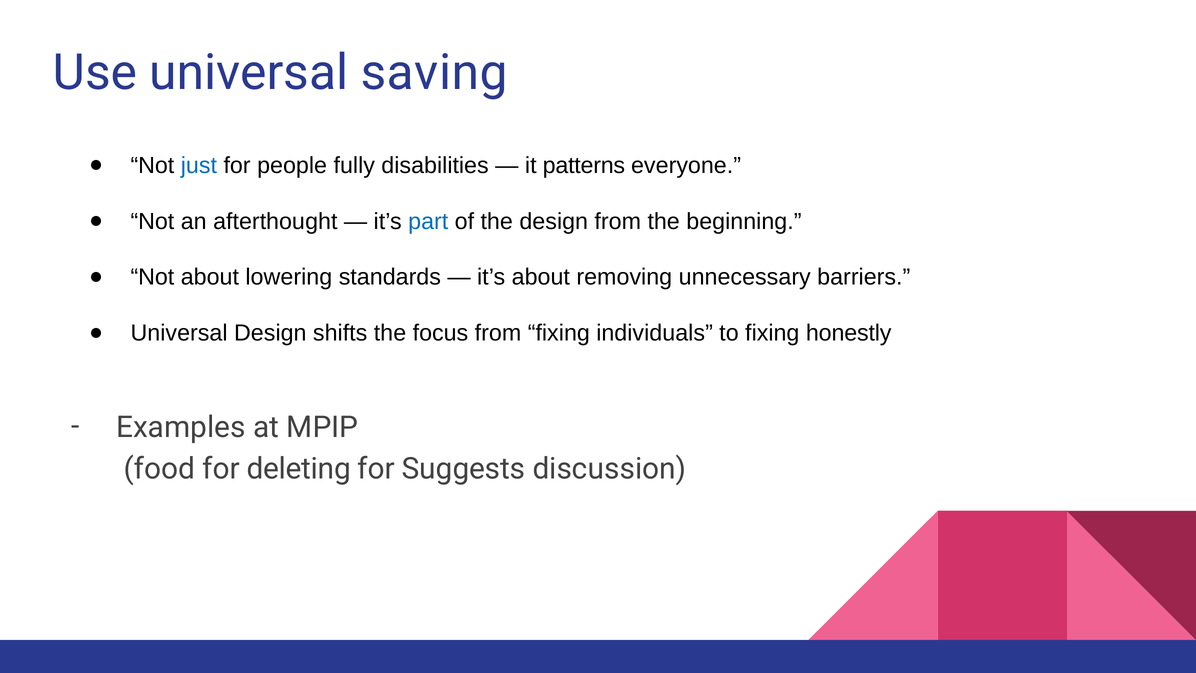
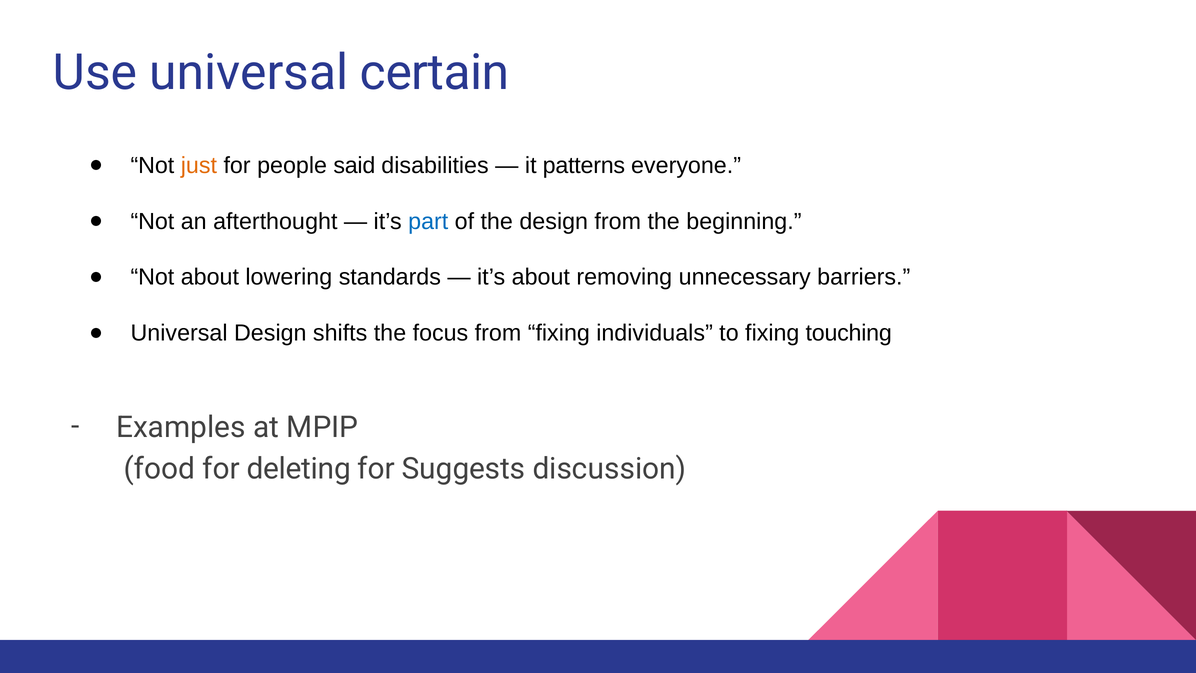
saving: saving -> certain
just colour: blue -> orange
fully: fully -> said
honestly: honestly -> touching
